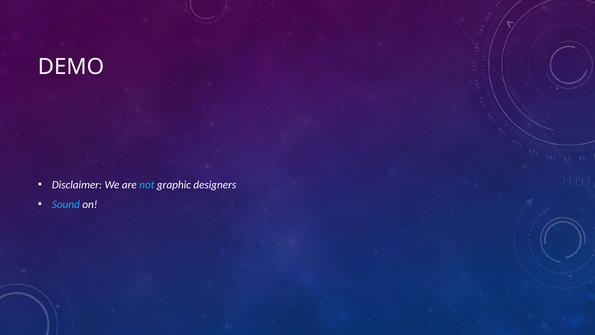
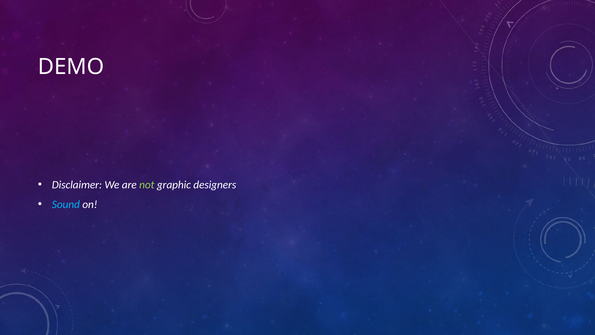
not colour: light blue -> light green
